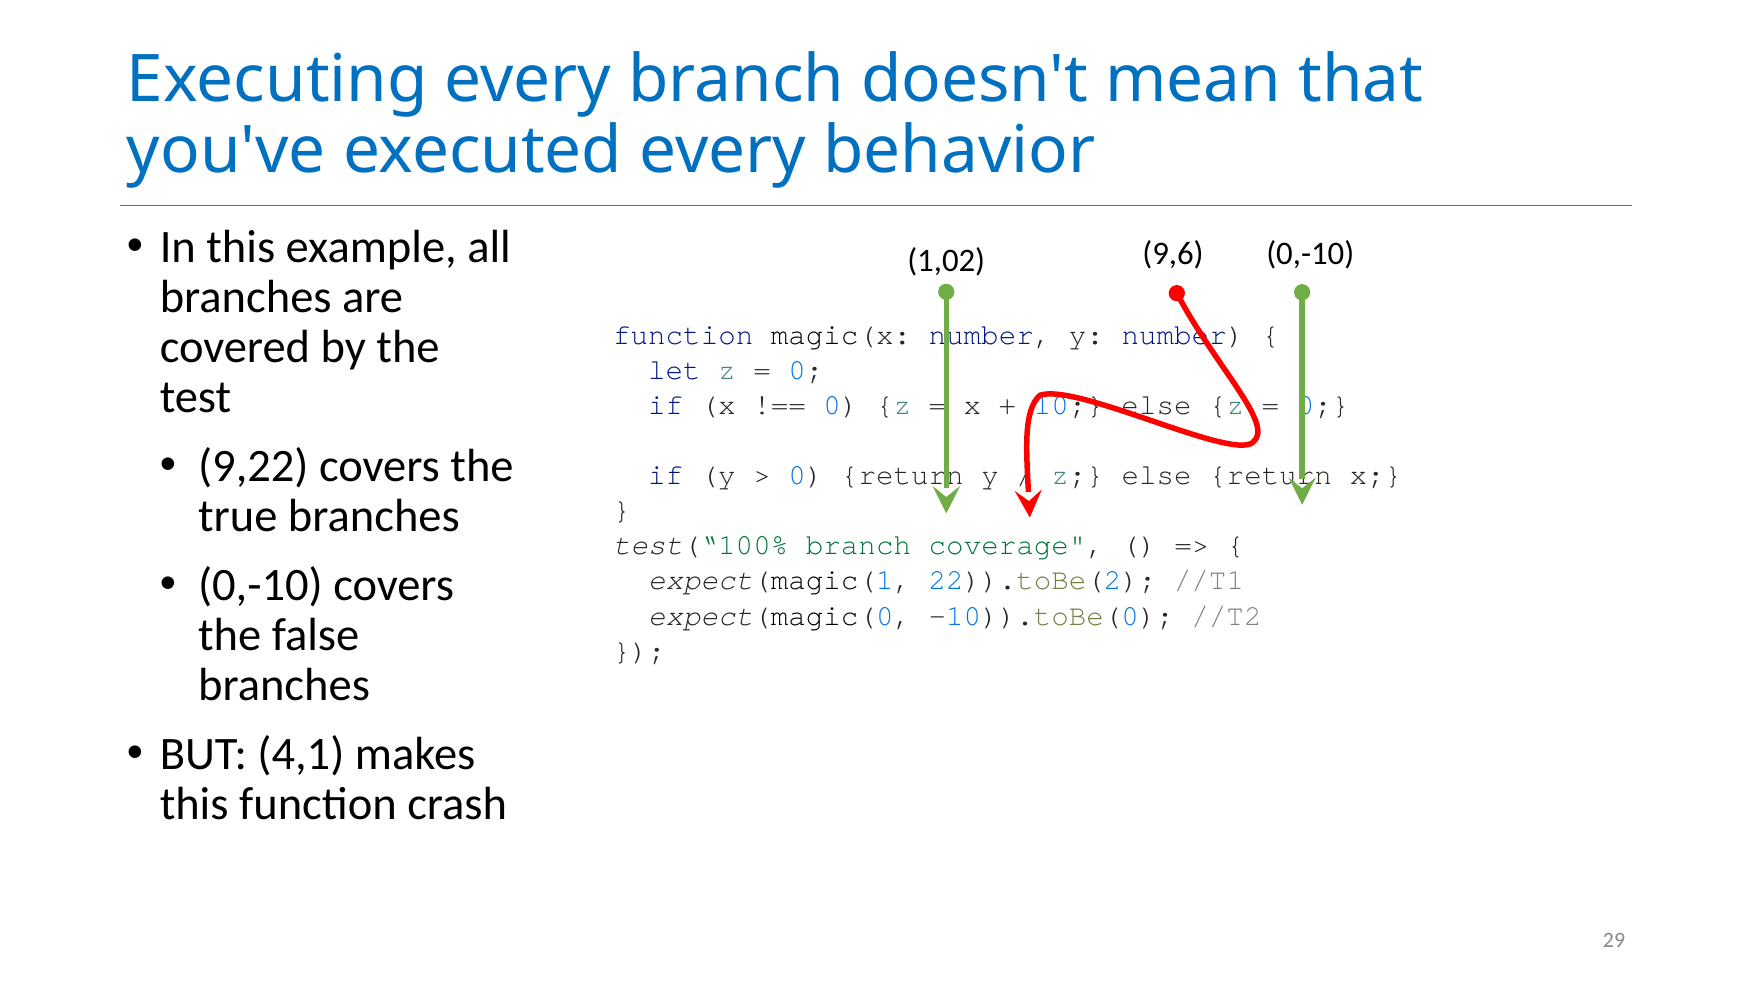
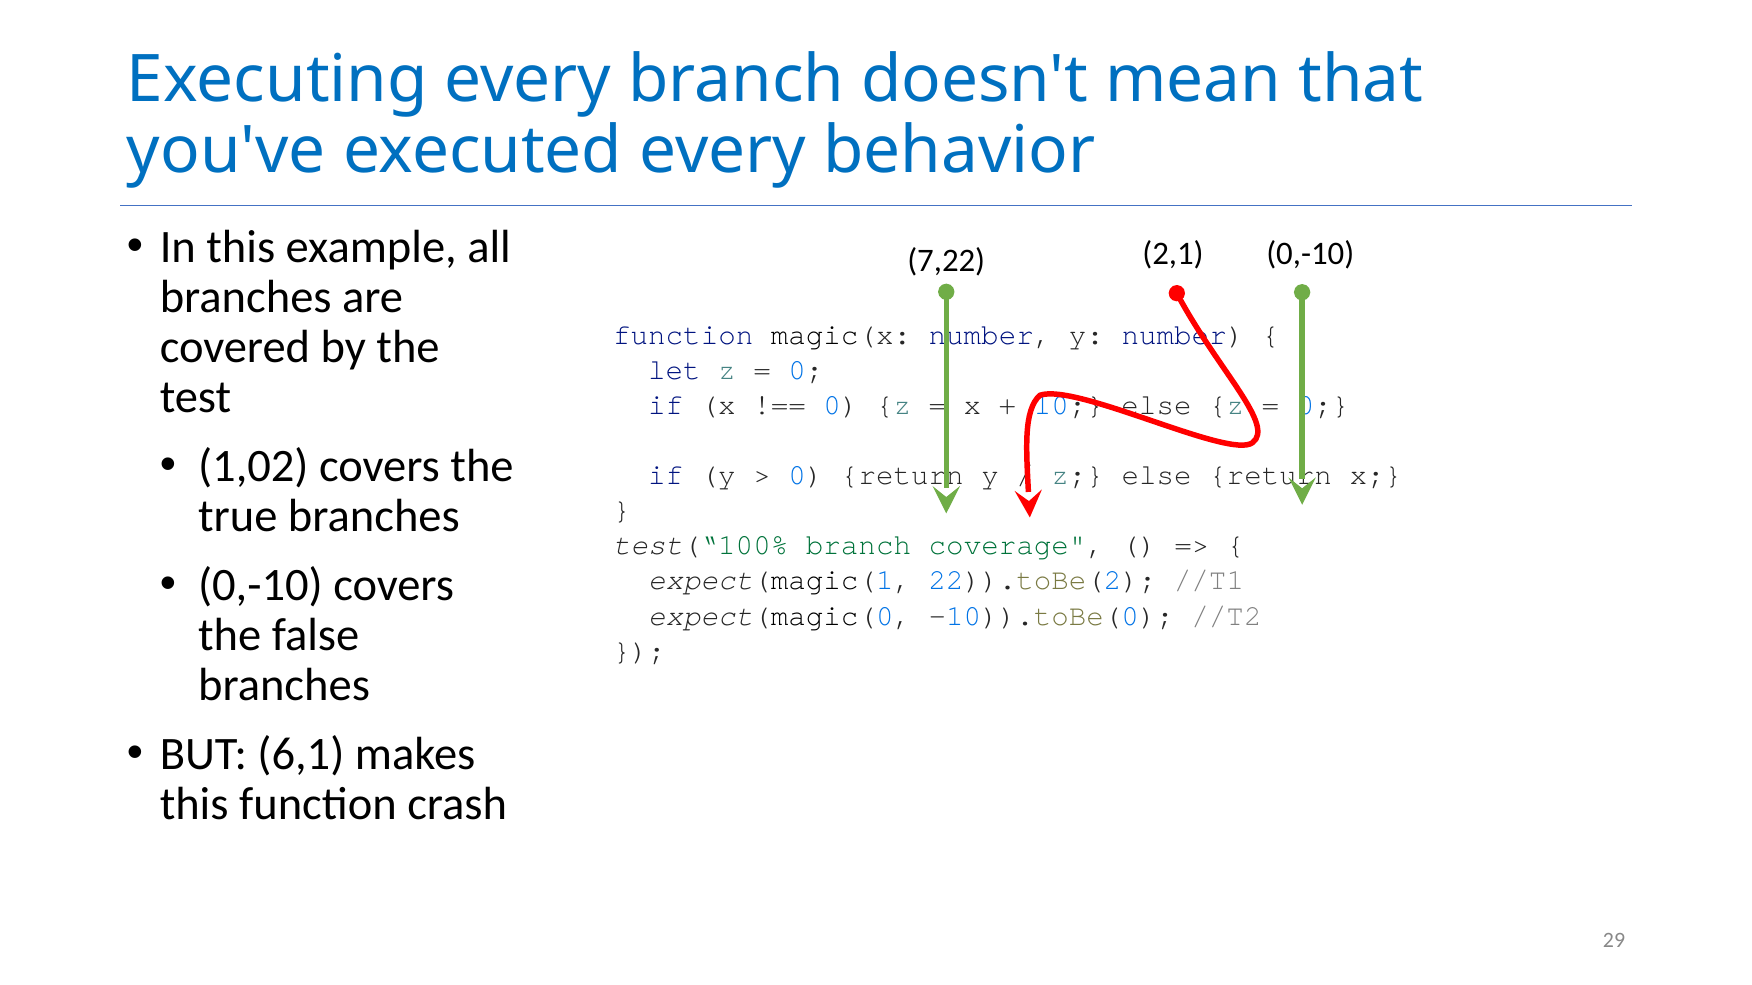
9,6: 9,6 -> 2,1
1,02: 1,02 -> 7,22
9,22: 9,22 -> 1,02
4,1: 4,1 -> 6,1
